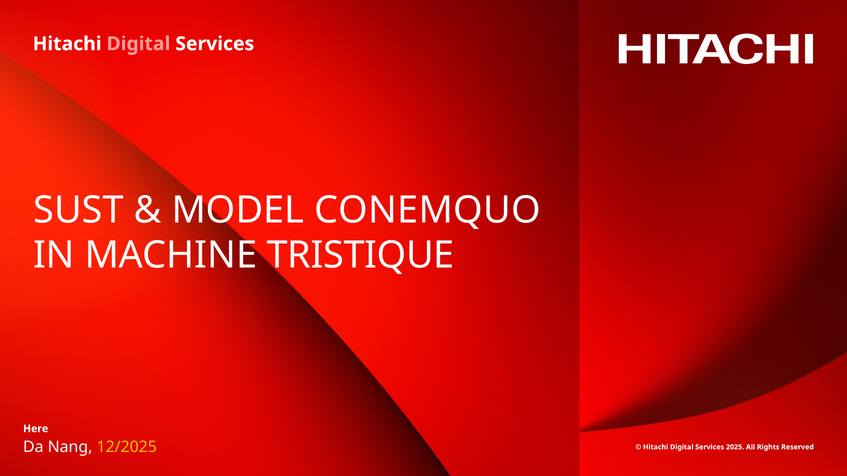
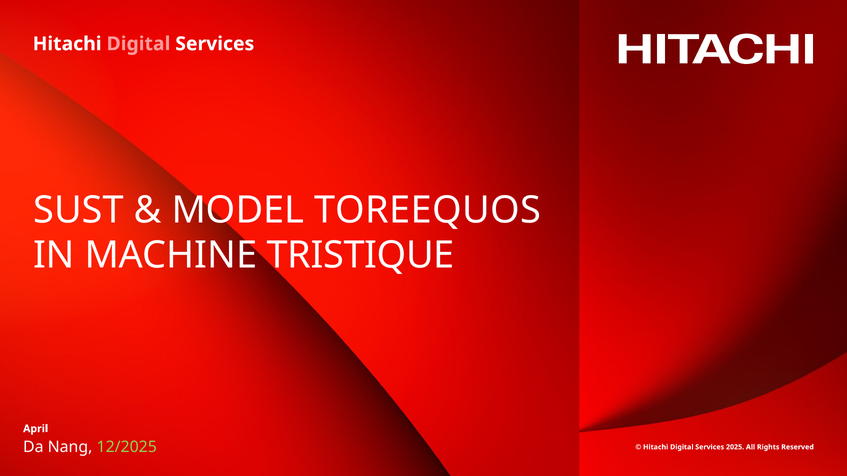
CONEMQUO: CONEMQUO -> TOREEQUOS
Here: Here -> April
12/2025 colour: yellow -> light green
